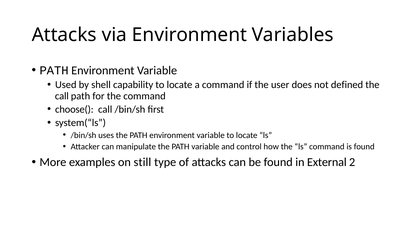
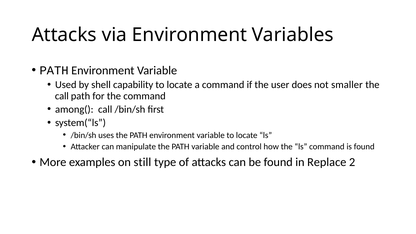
defined: defined -> smaller
choose(: choose( -> among(
External: External -> Replace
